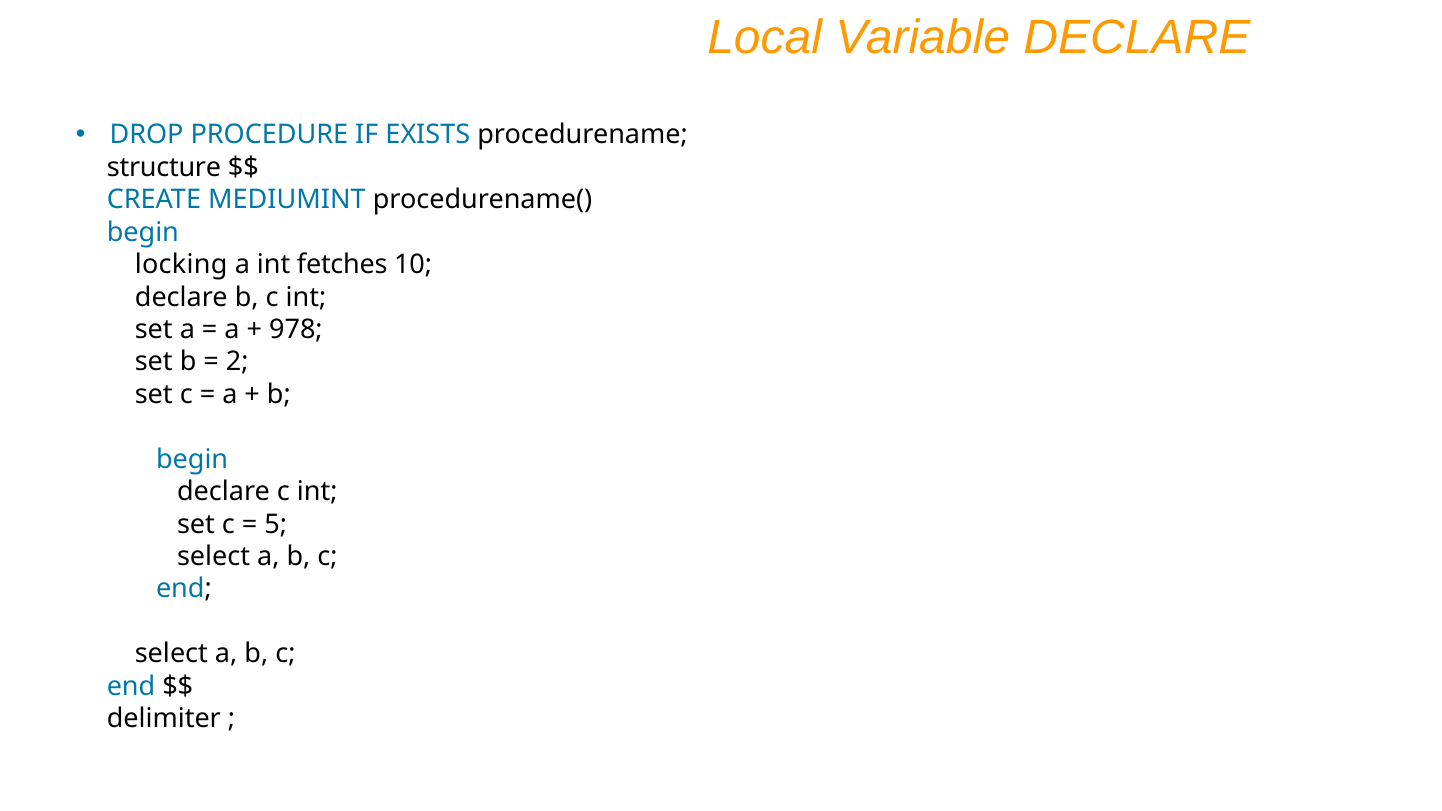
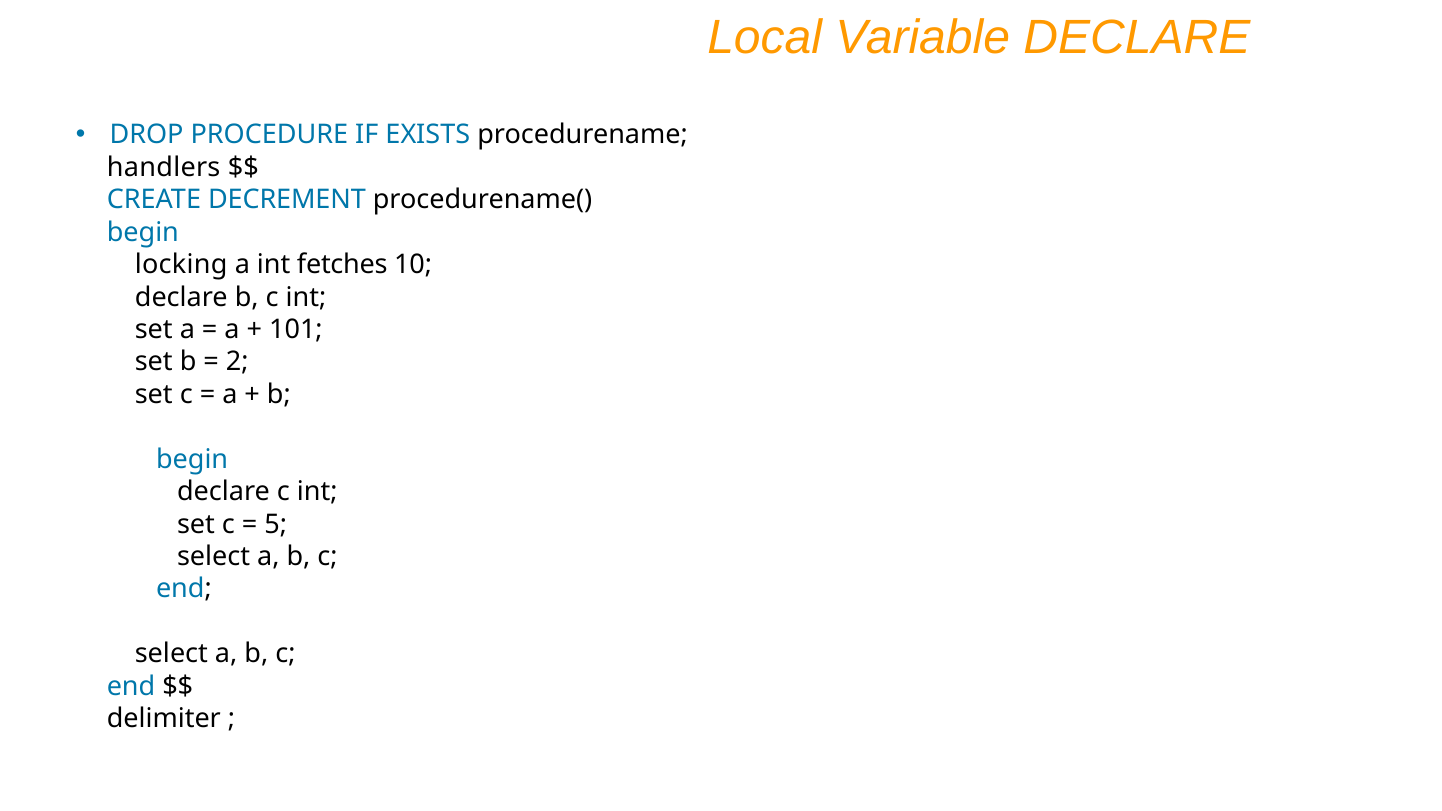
structure: structure -> handlers
MEDIUMINT: MEDIUMINT -> DECREMENT
978: 978 -> 101
